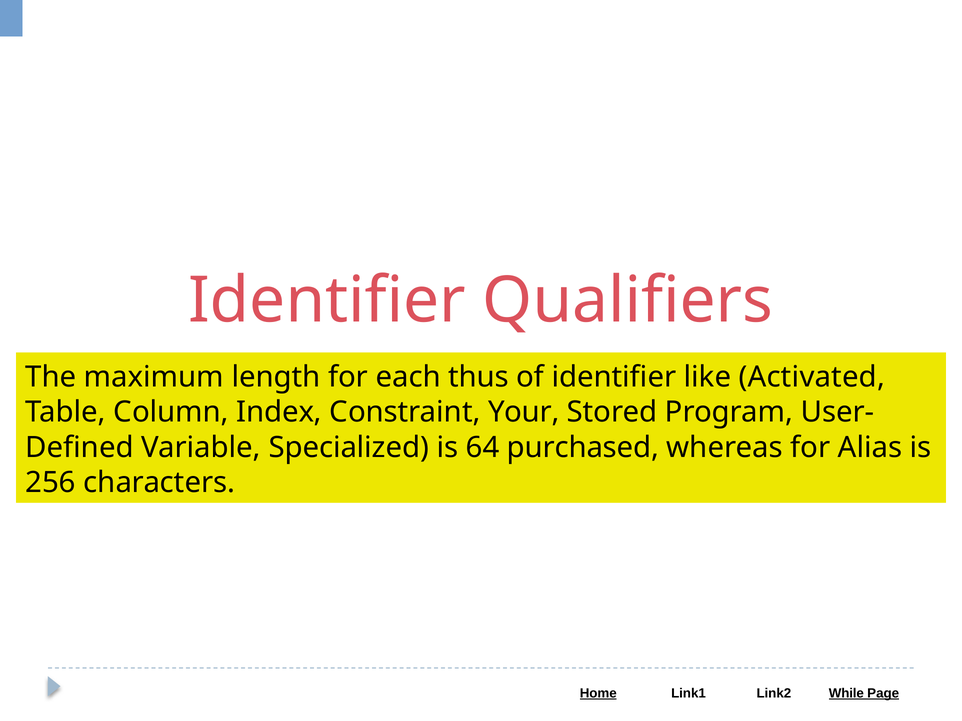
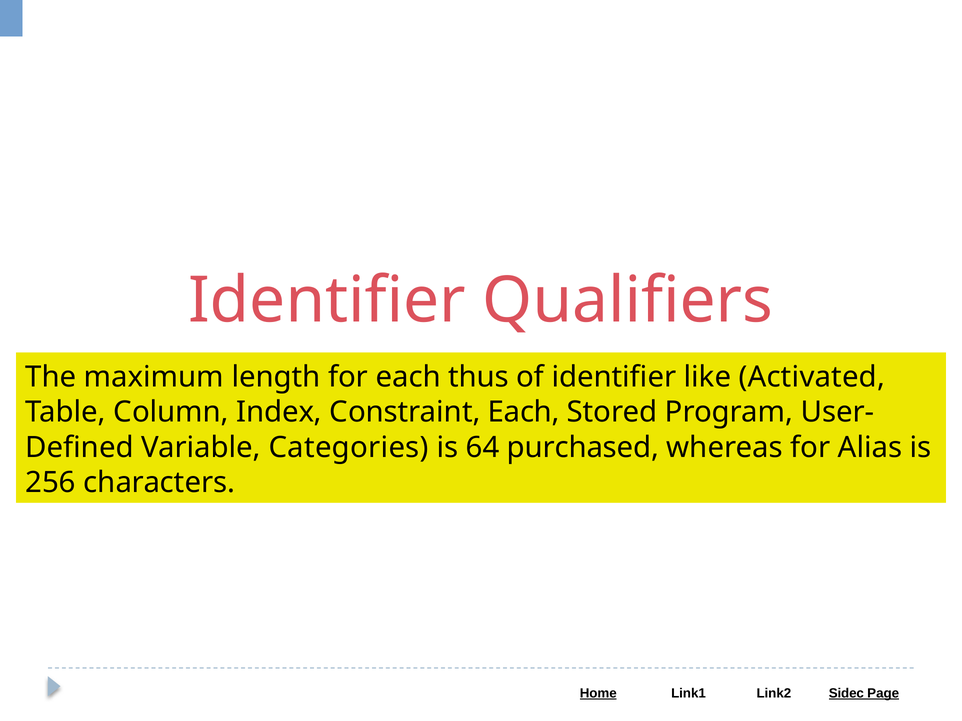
Constraint Your: Your -> Each
Specialized: Specialized -> Categories
While: While -> Sidec
